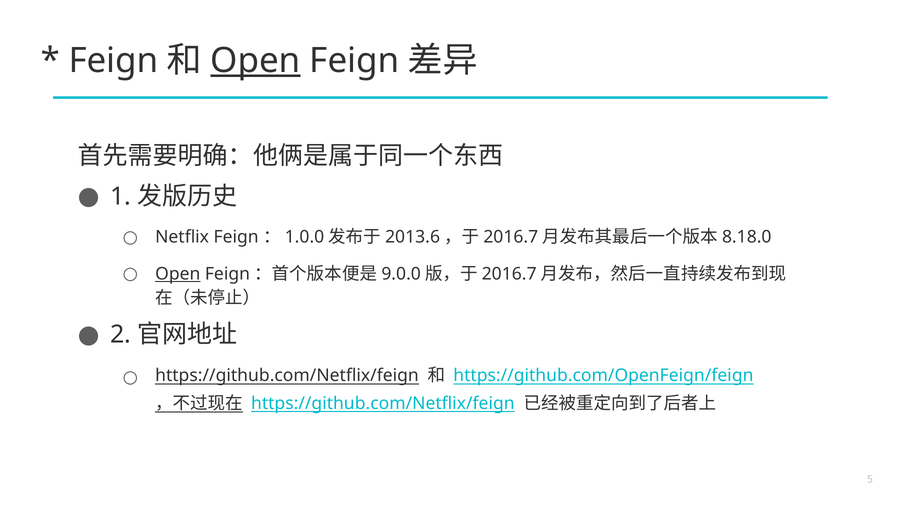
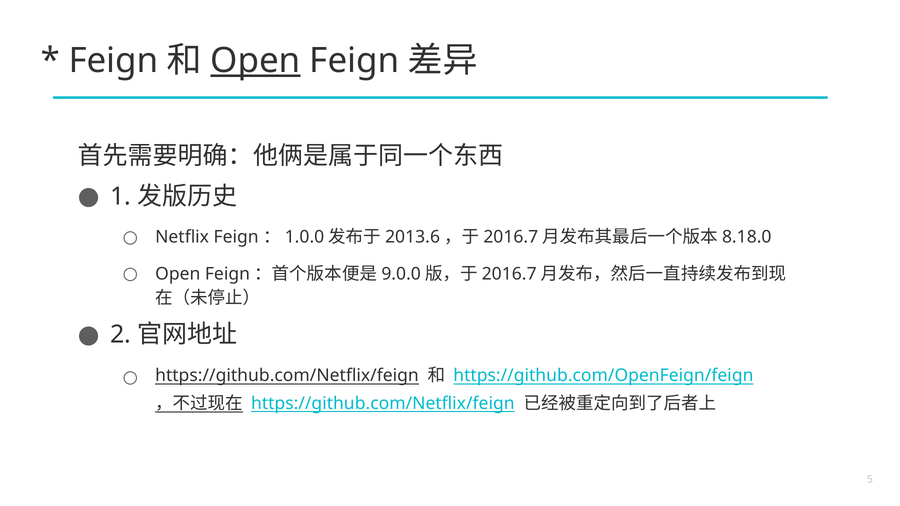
Open at (178, 274) underline: present -> none
